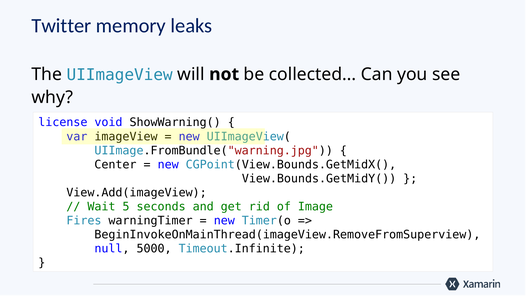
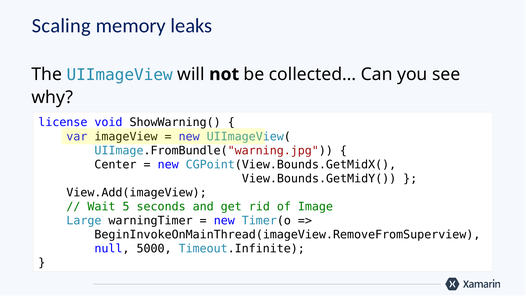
Twitter: Twitter -> Scaling
Fires: Fires -> Large
